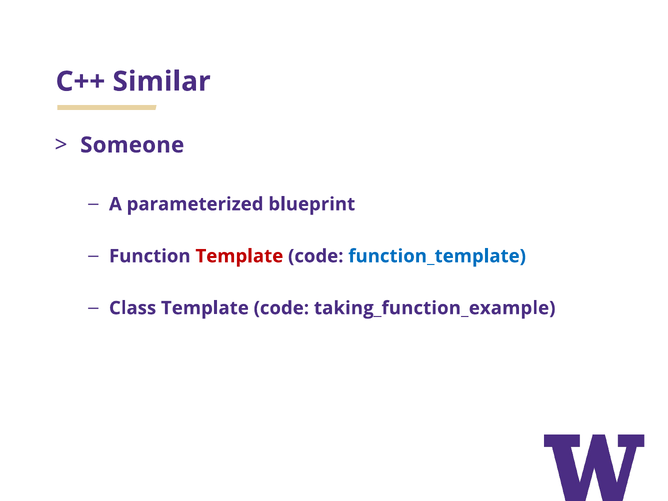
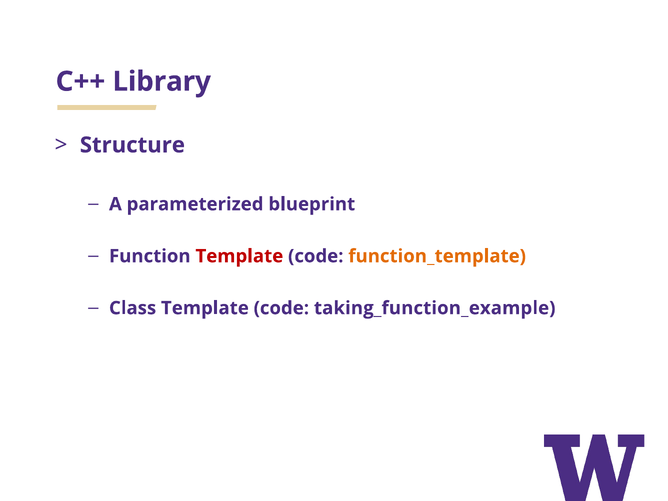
Similar: Similar -> Library
Someone: Someone -> Structure
function_template colour: blue -> orange
